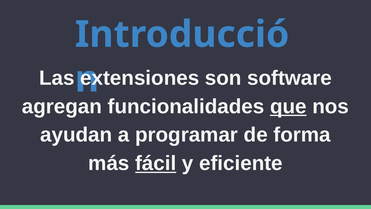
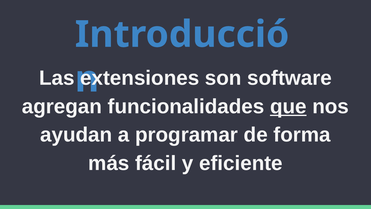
fácil underline: present -> none
